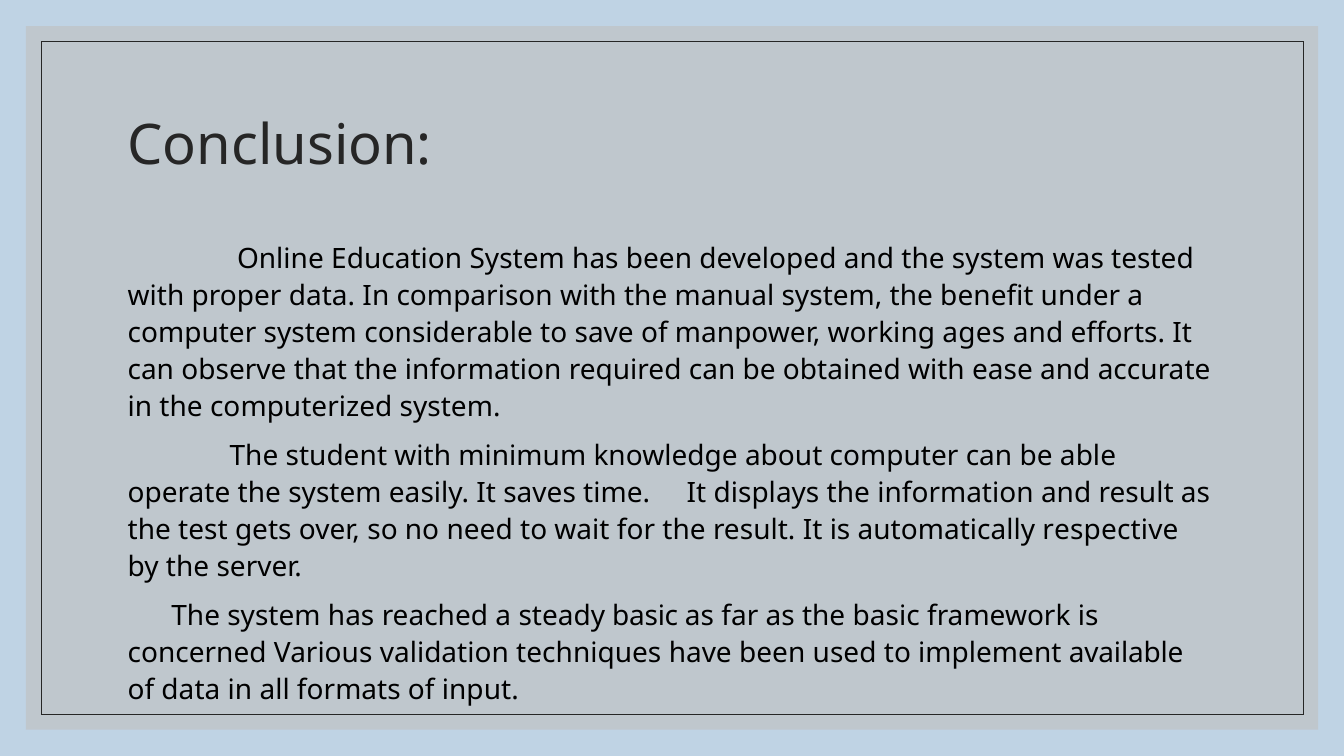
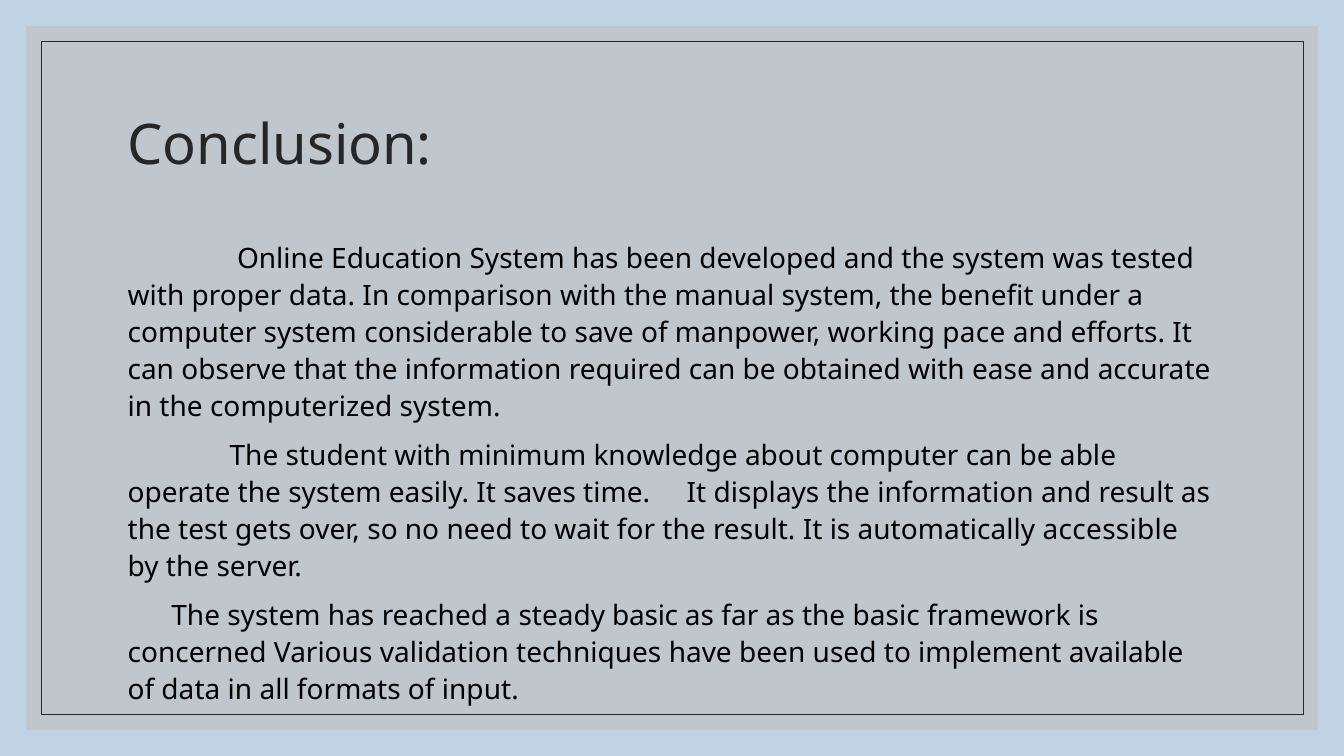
ages: ages -> pace
respective: respective -> accessible
